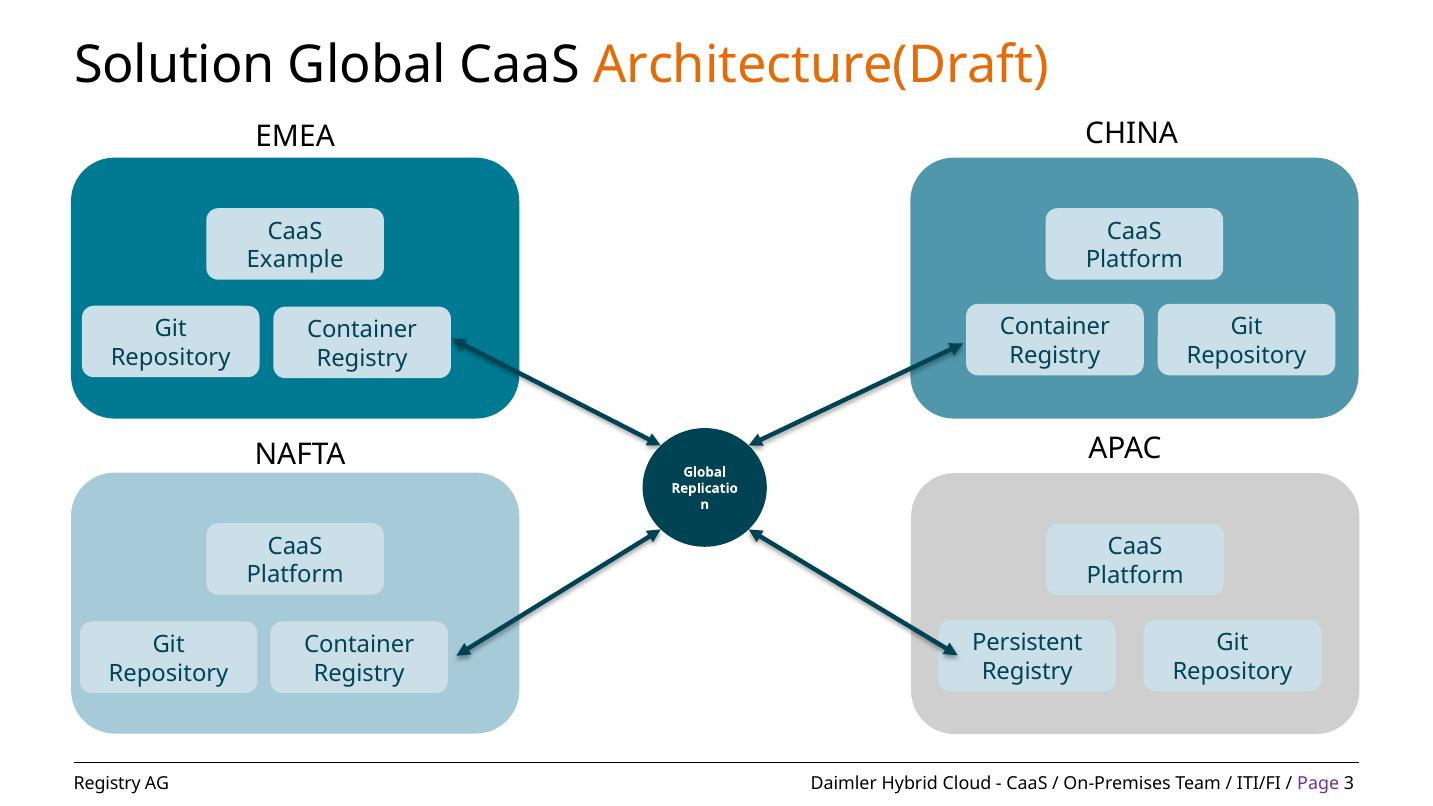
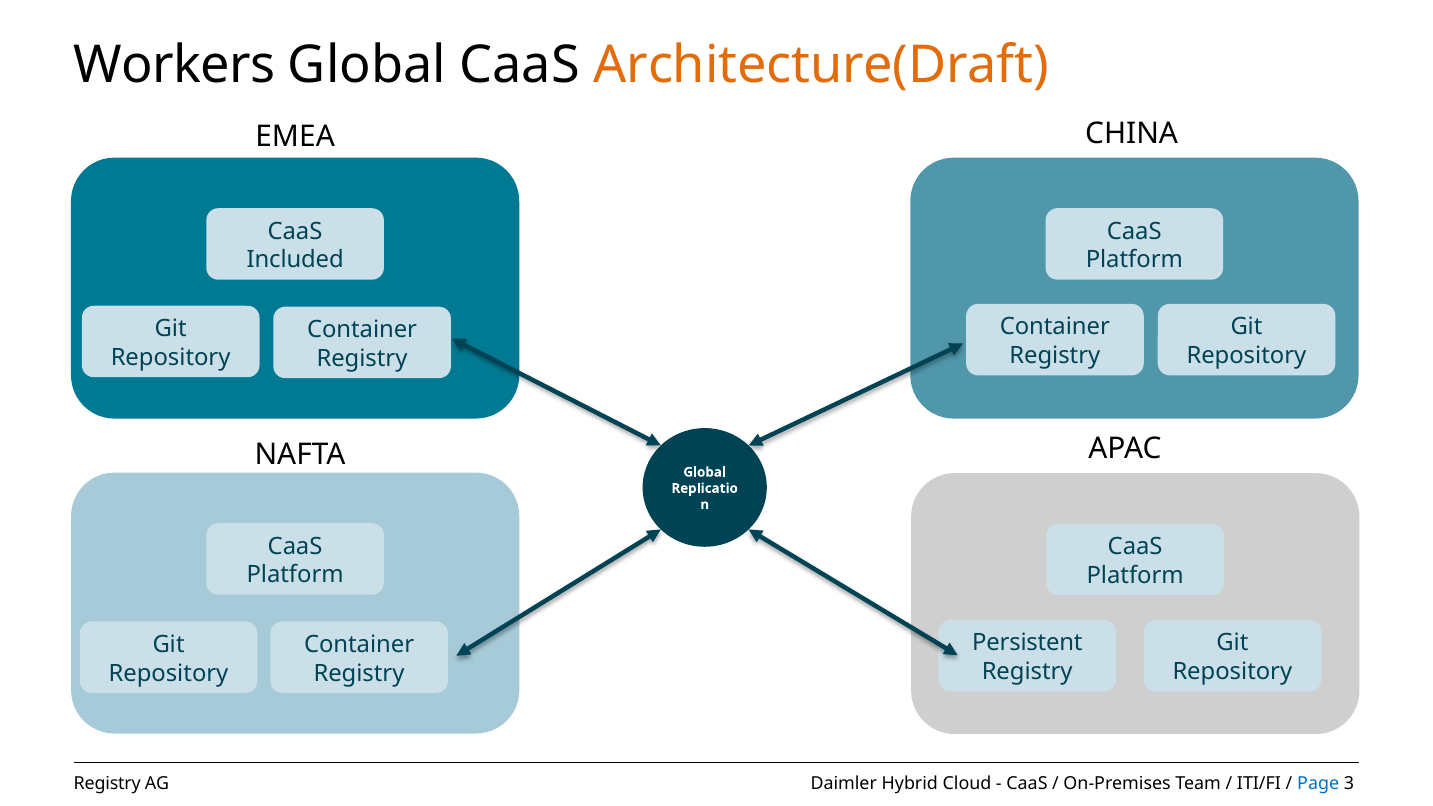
Solution: Solution -> Workers
Example: Example -> Included
Page colour: purple -> blue
